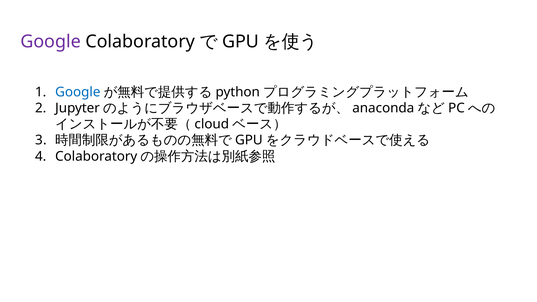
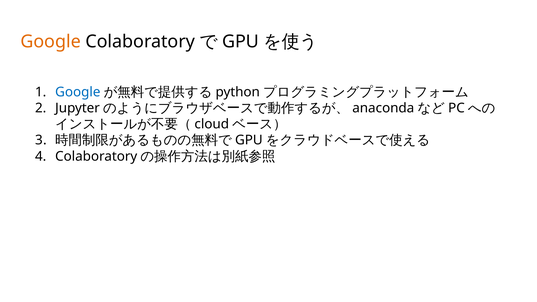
Google at (51, 42) colour: purple -> orange
